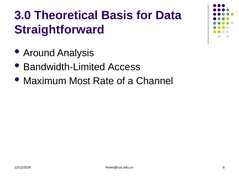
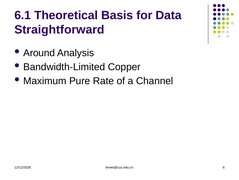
3.0: 3.0 -> 6.1
Access: Access -> Copper
Most: Most -> Pure
